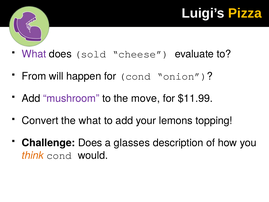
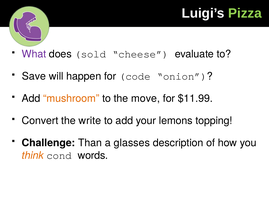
Pizza colour: yellow -> light green
From: From -> Save
for cond: cond -> code
mushroom colour: purple -> orange
the what: what -> write
Challenge Does: Does -> Than
would: would -> words
